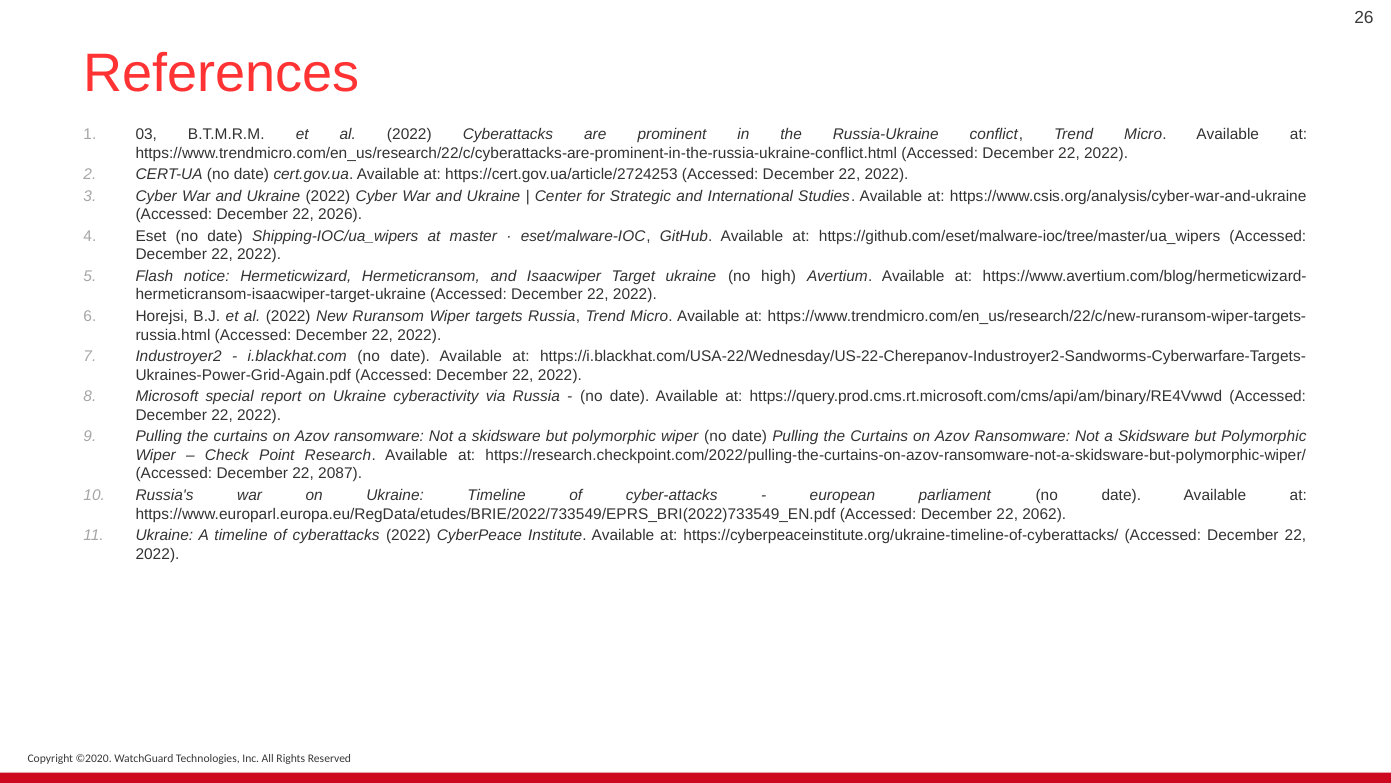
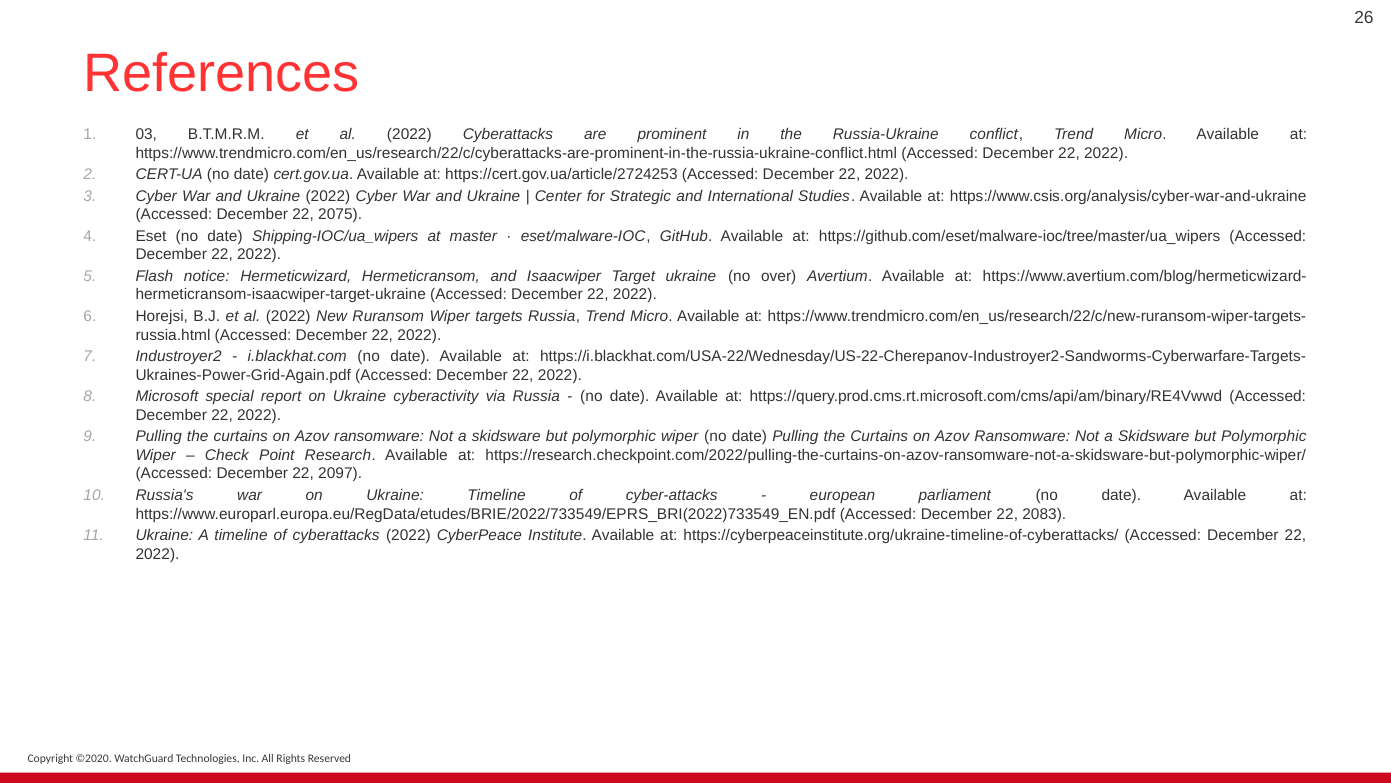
2026: 2026 -> 2075
high: high -> over
2087: 2087 -> 2097
2062: 2062 -> 2083
